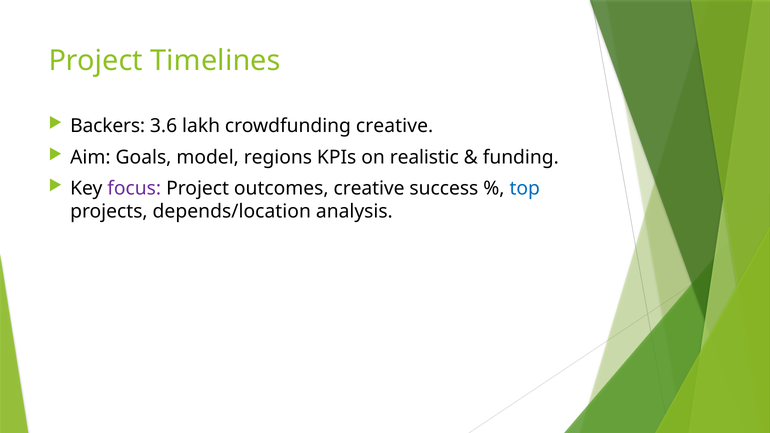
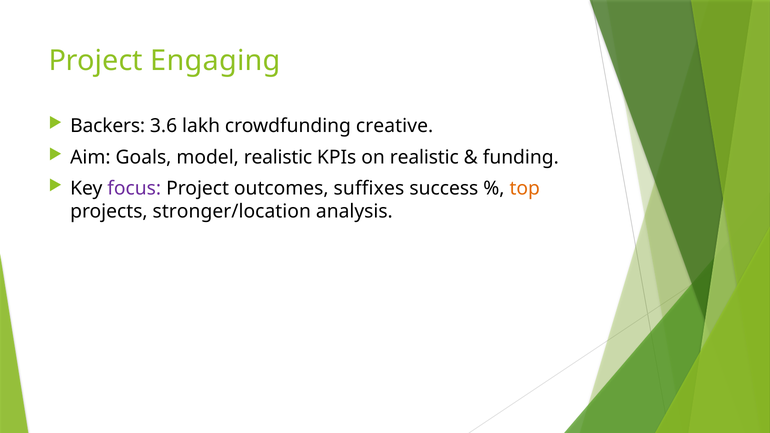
Timelines: Timelines -> Engaging
model regions: regions -> realistic
outcomes creative: creative -> suffixes
top colour: blue -> orange
depends/location: depends/location -> stronger/location
